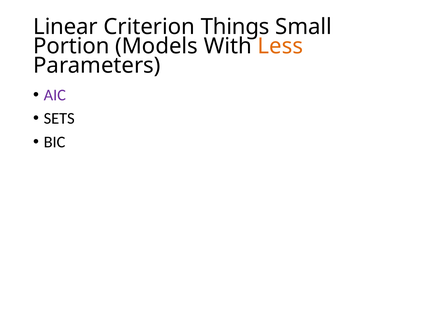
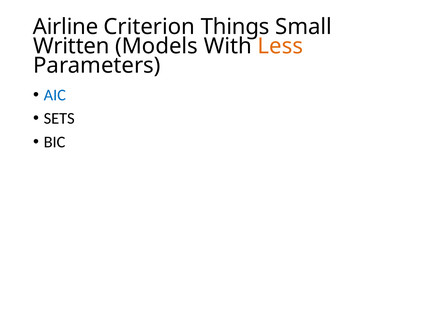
Linear: Linear -> Airline
Portion: Portion -> Written
AIC colour: purple -> blue
